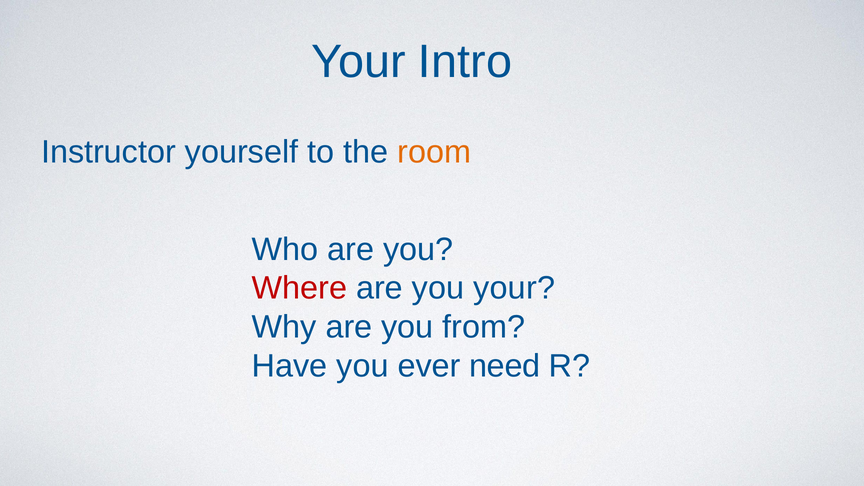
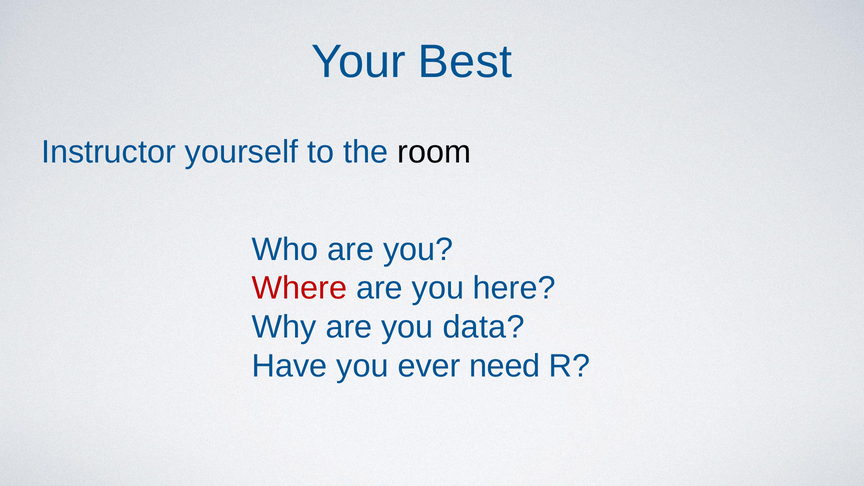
Intro: Intro -> Best
room colour: orange -> black
you your: your -> here
from: from -> data
